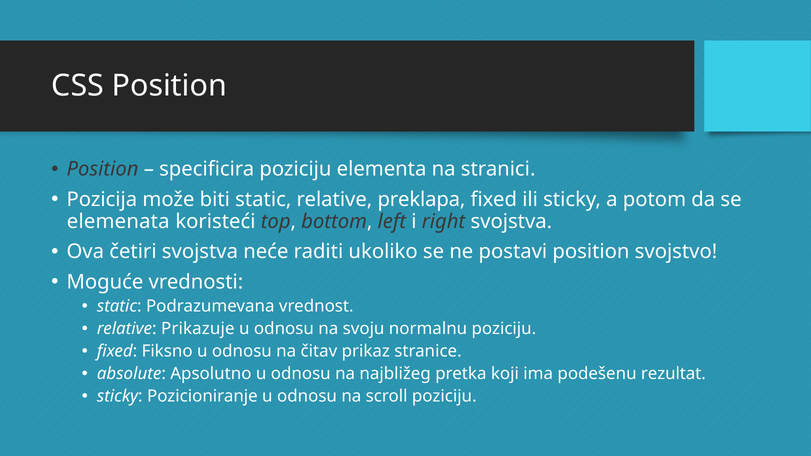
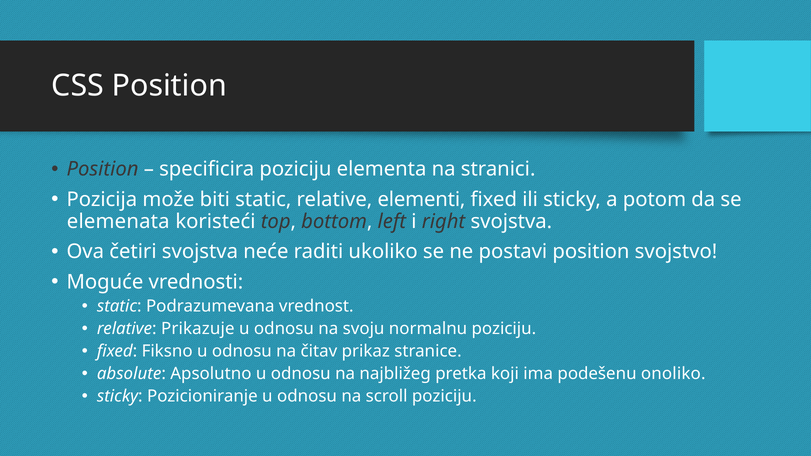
preklapa: preklapa -> elementi
rezultat: rezultat -> onoliko
